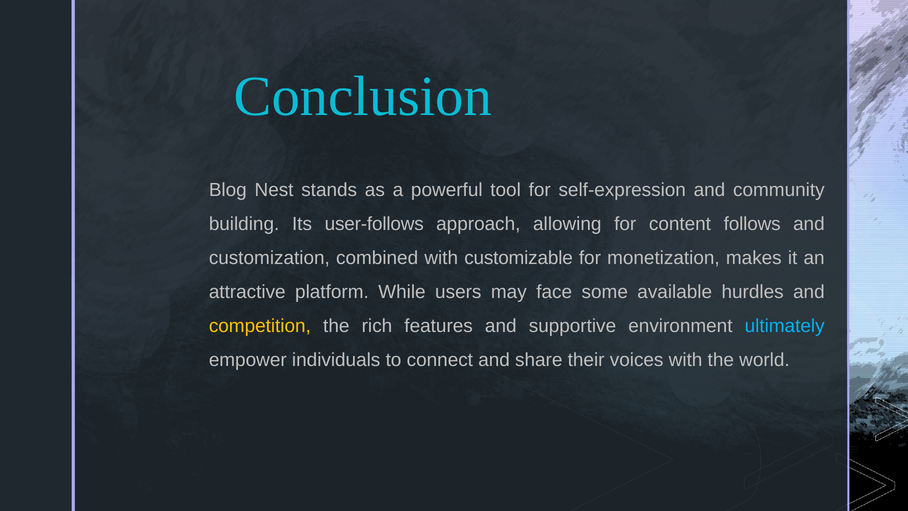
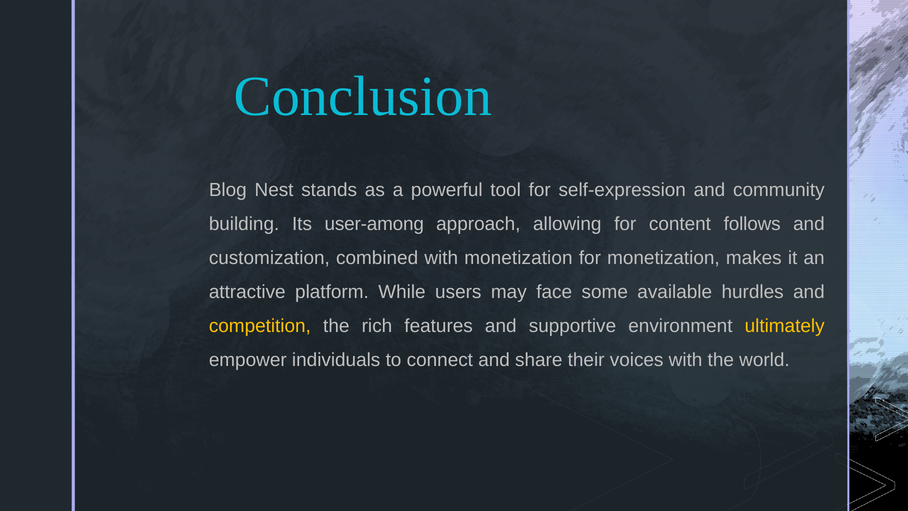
user-follows: user-follows -> user-among
with customizable: customizable -> monetization
ultimately colour: light blue -> yellow
